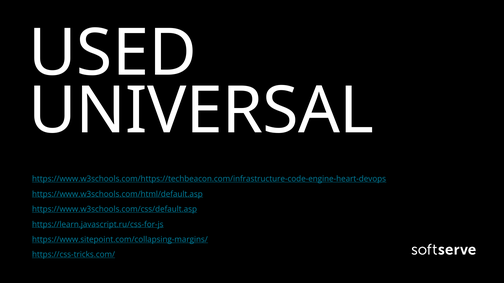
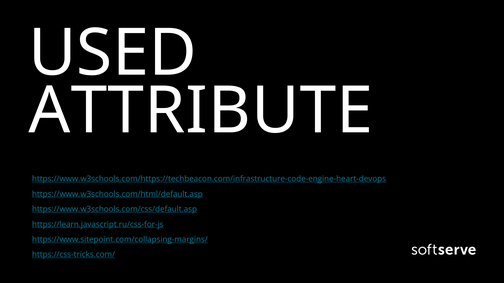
UNIVERSAL: UNIVERSAL -> ATTRIBUTE
